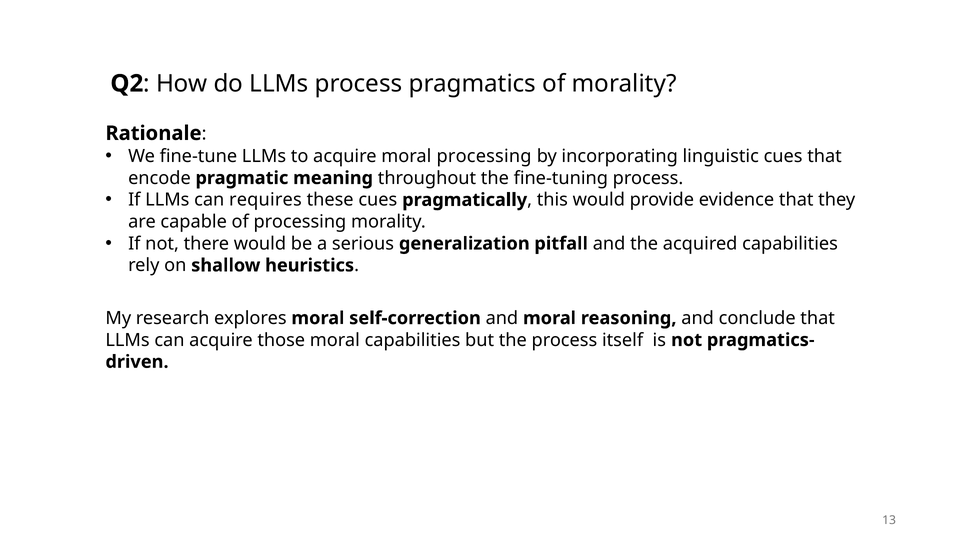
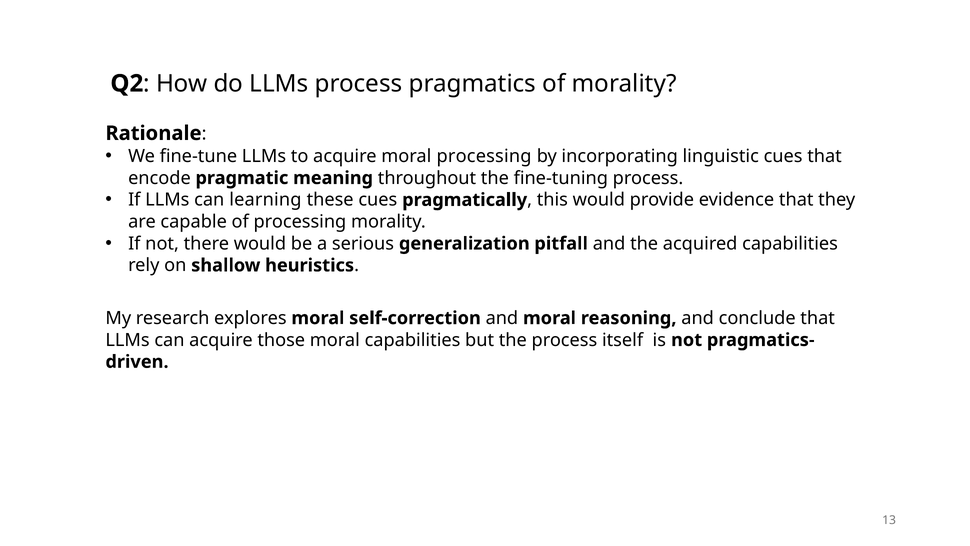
requires: requires -> learning
